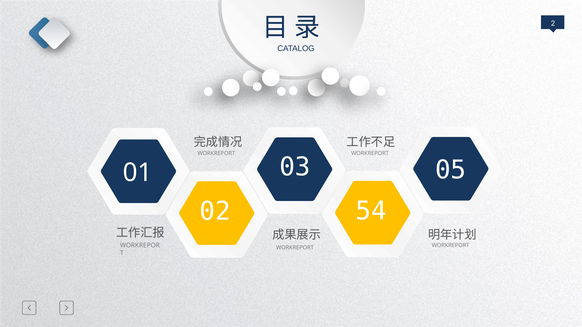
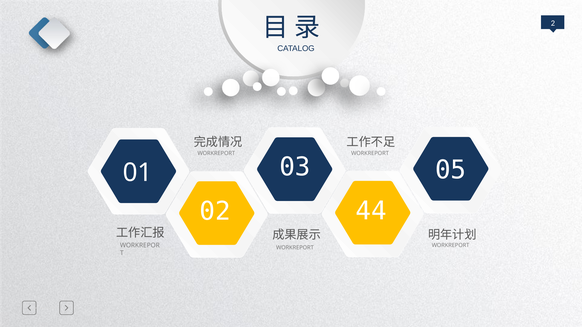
54: 54 -> 44
